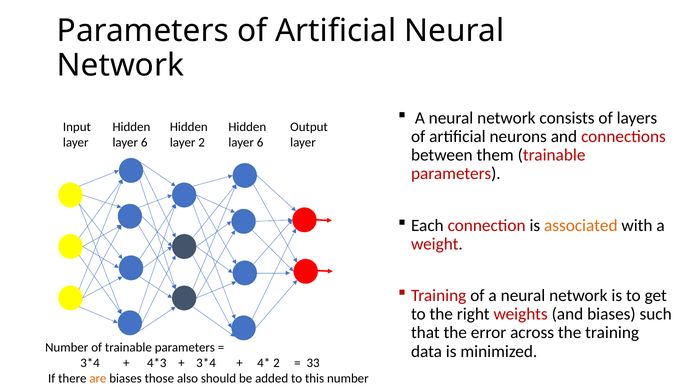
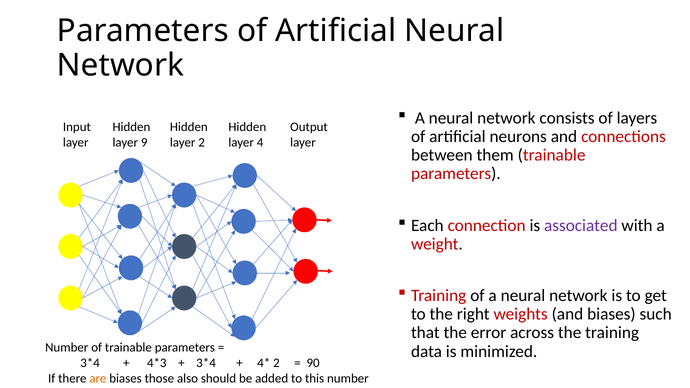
6 at (144, 142): 6 -> 9
6 at (260, 142): 6 -> 4
associated colour: orange -> purple
33: 33 -> 90
